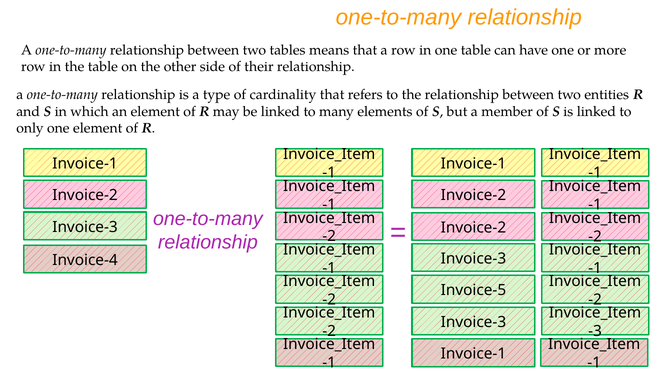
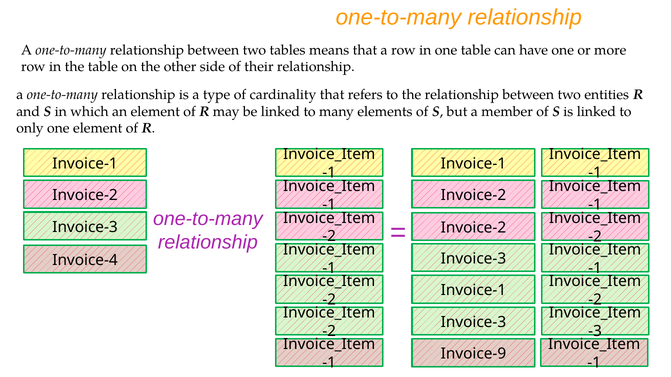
Invoice-5 at (473, 291): Invoice-5 -> Invoice-1
Invoice-1 at (473, 354): Invoice-1 -> Invoice-9
